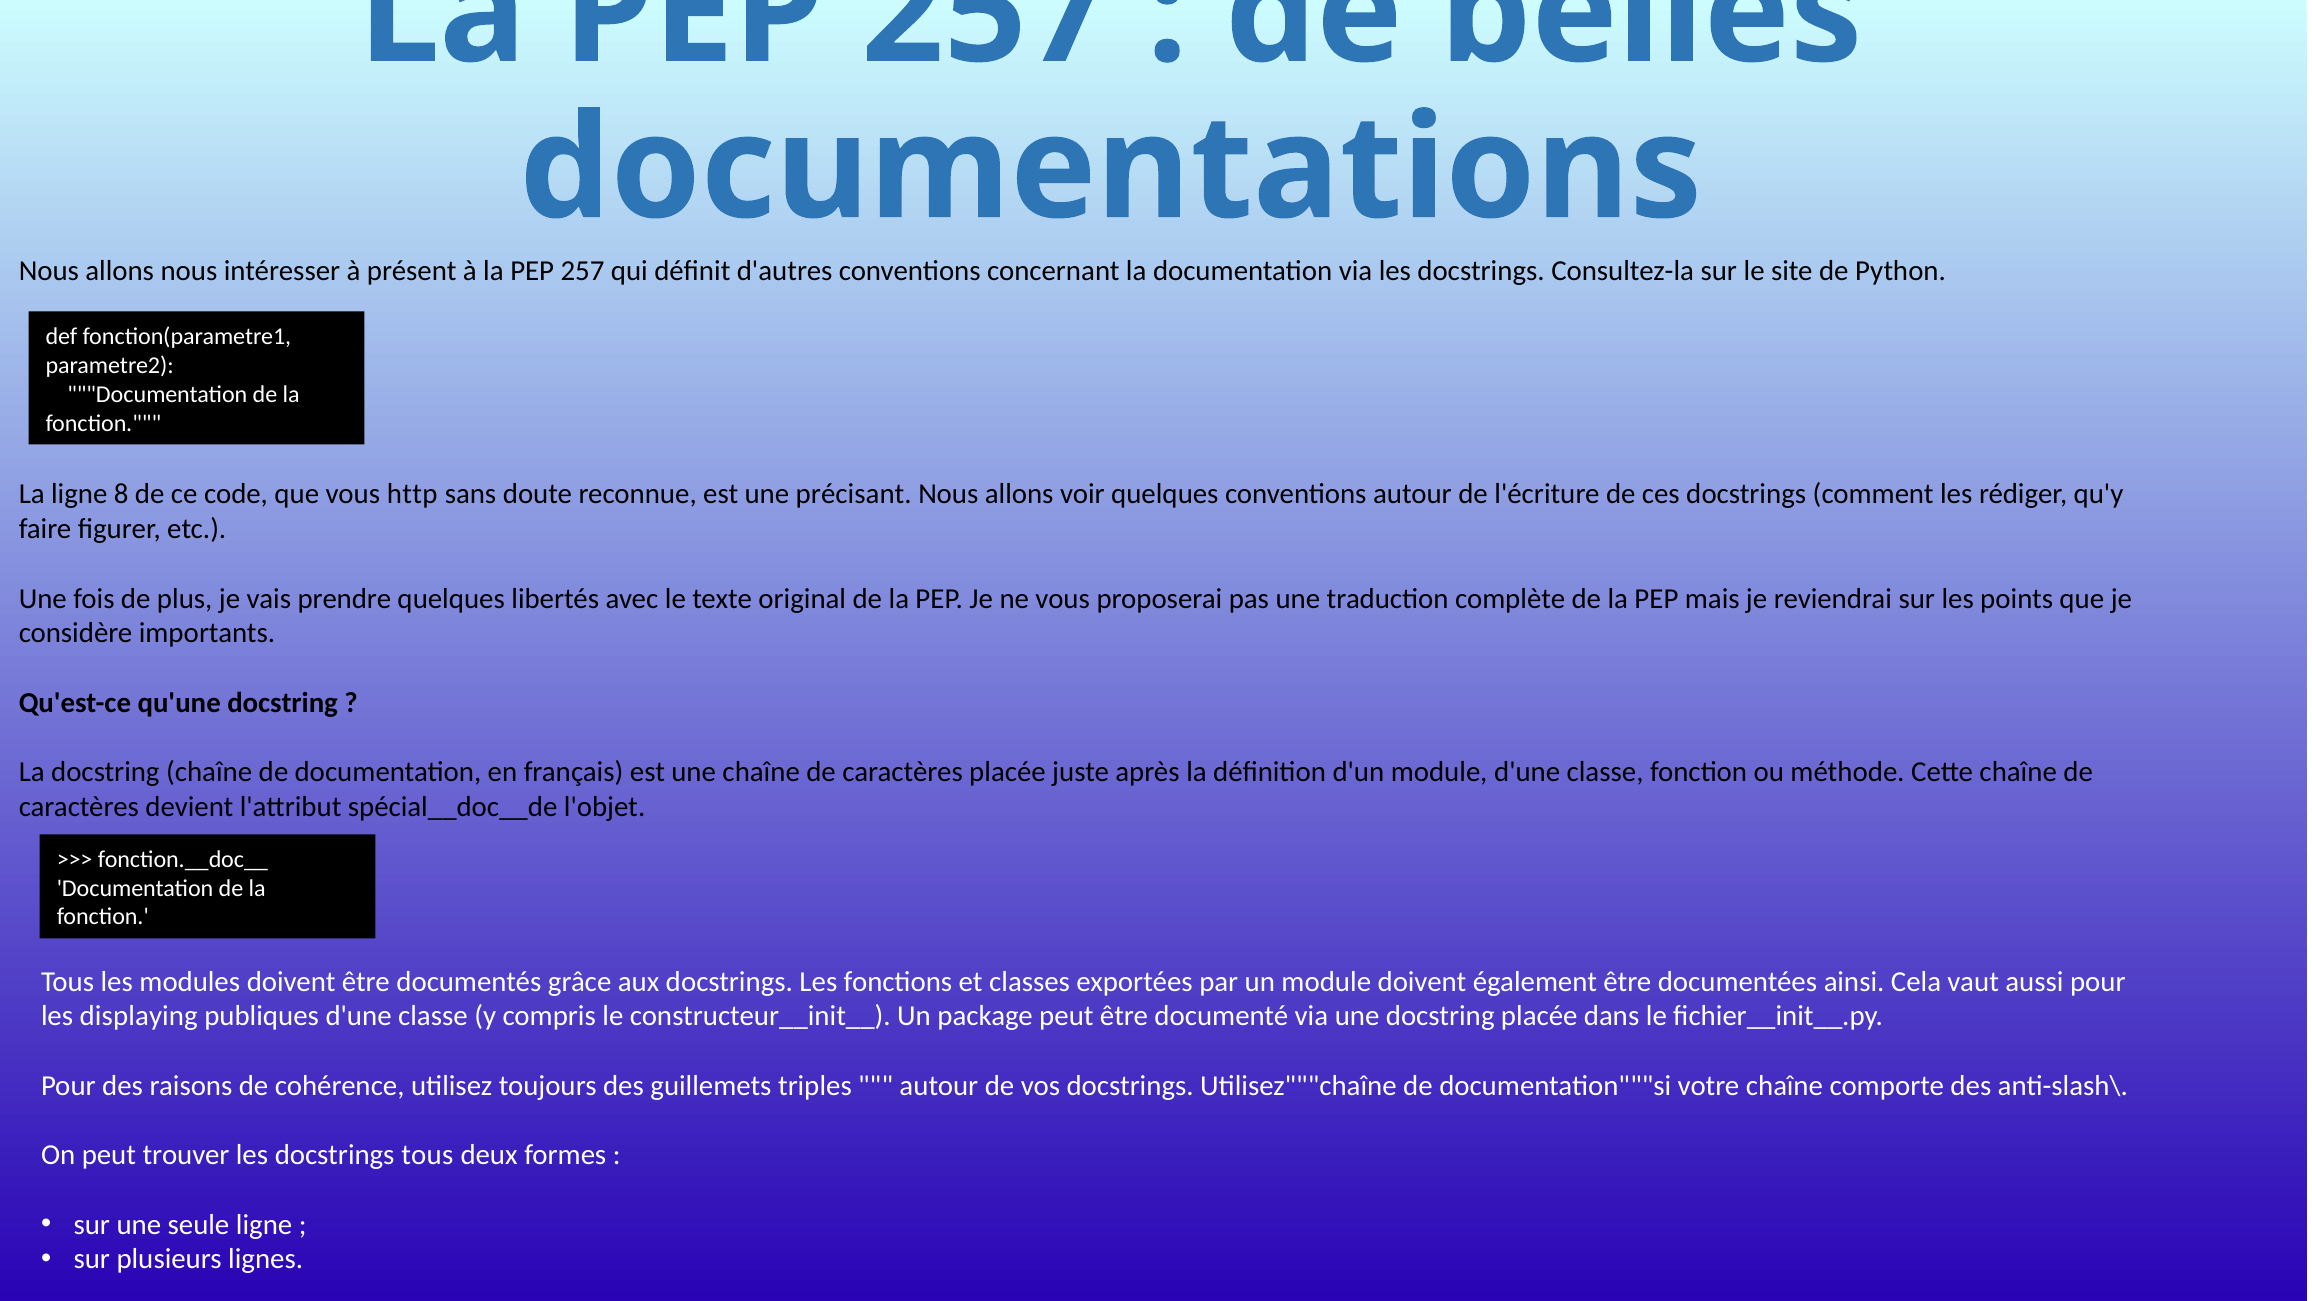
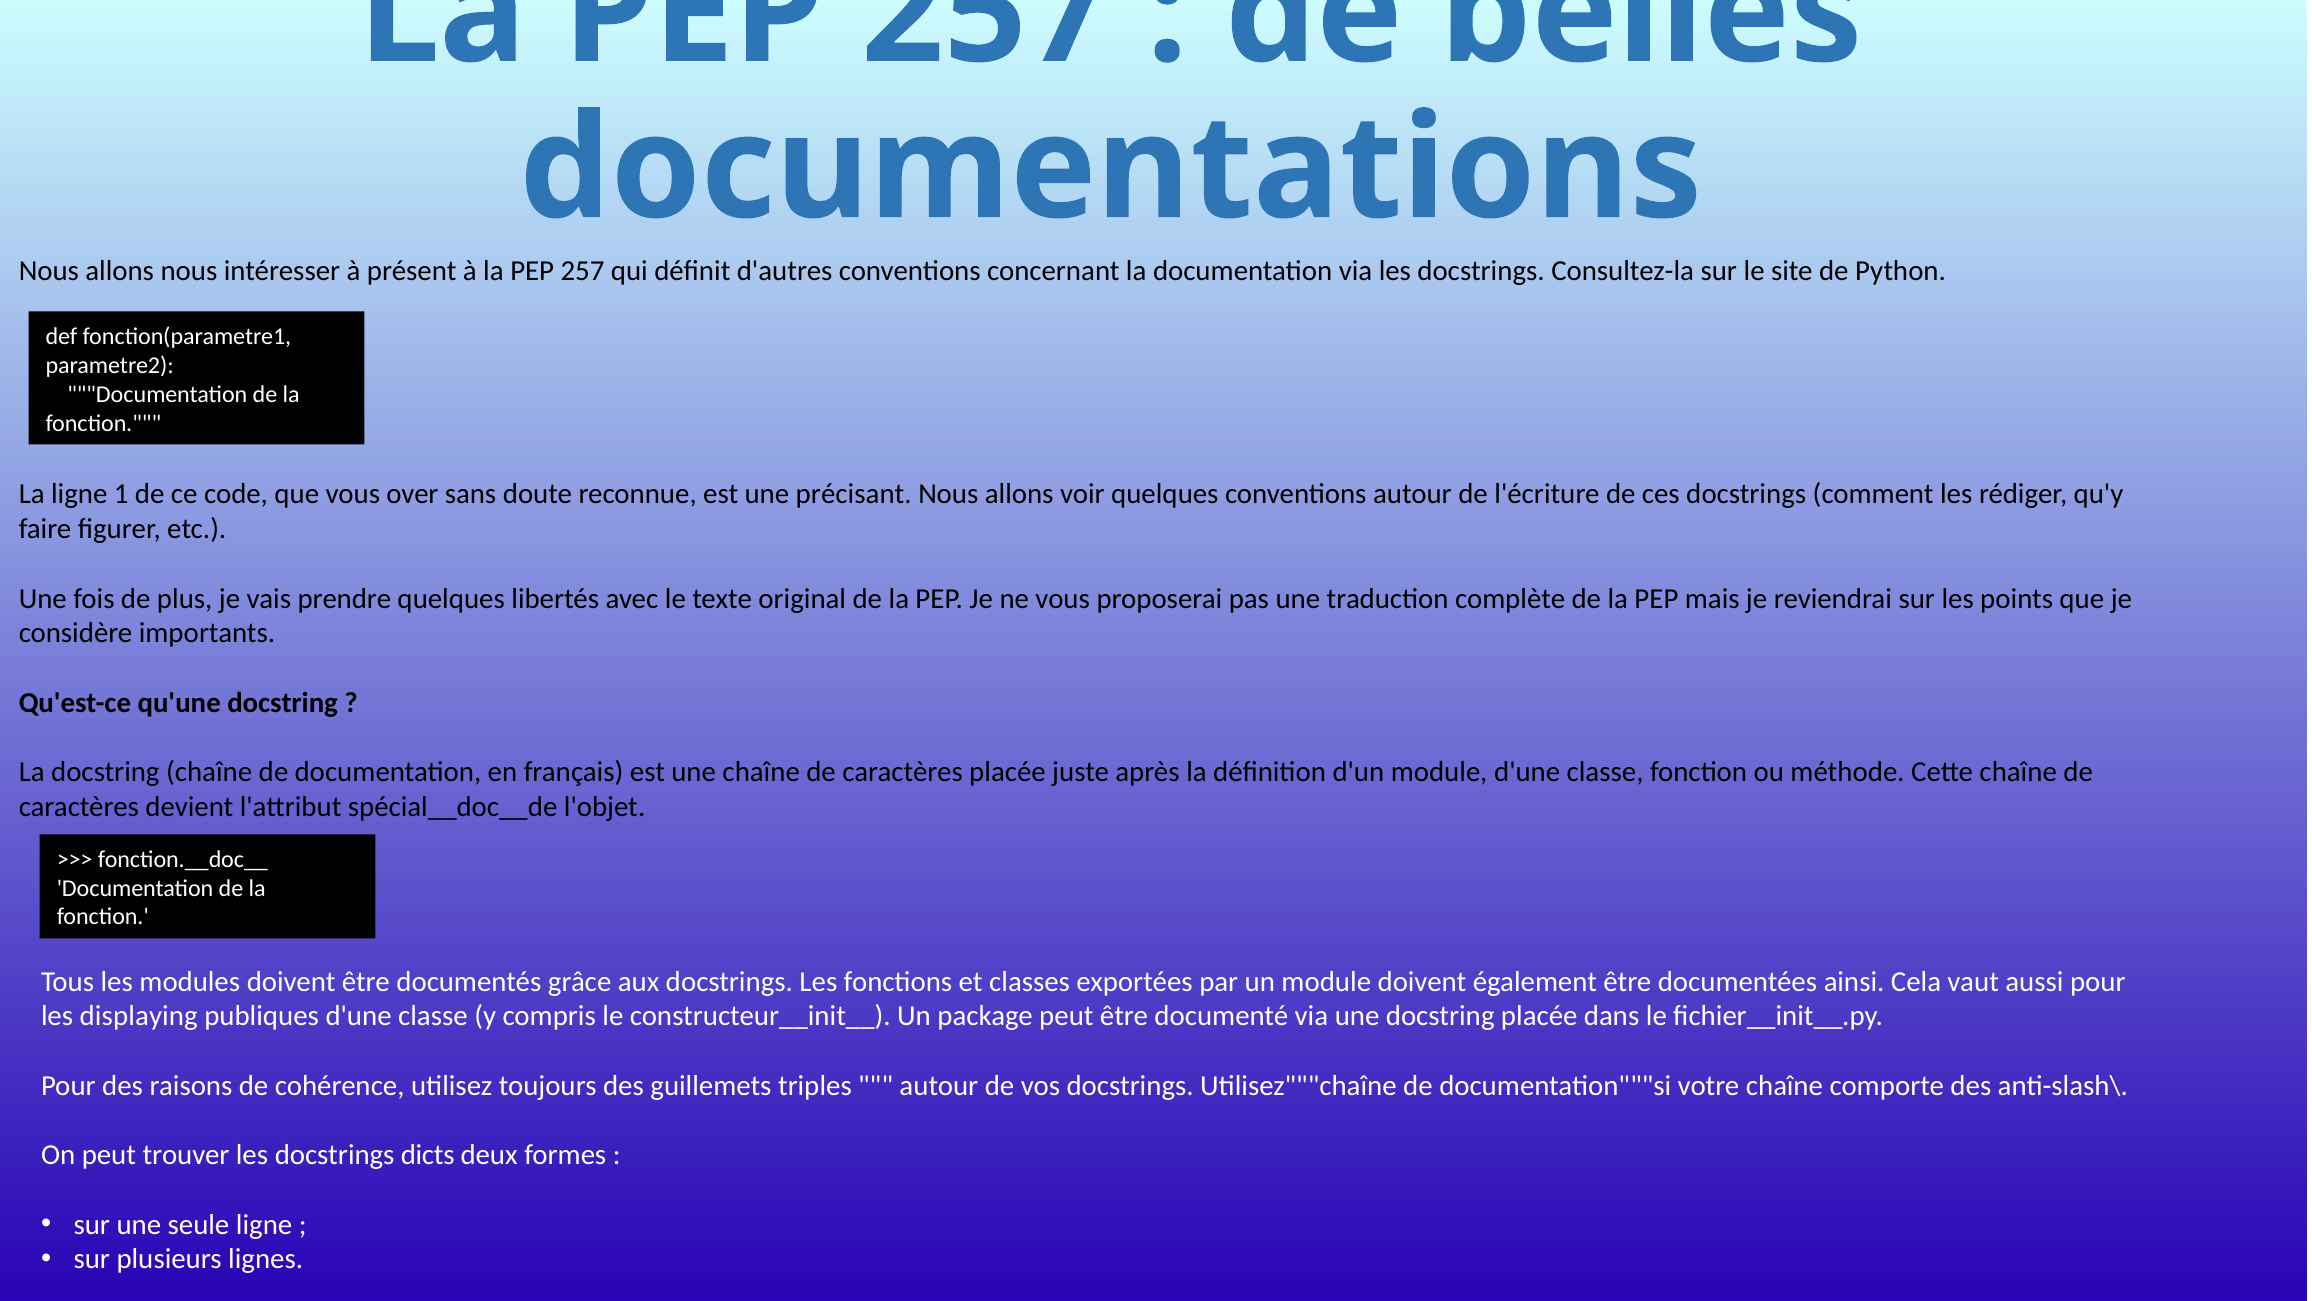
8: 8 -> 1
http: http -> over
docstrings tous: tous -> dicts
